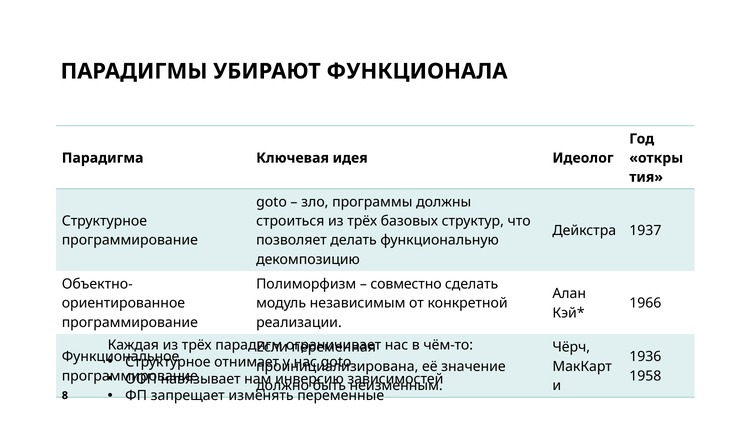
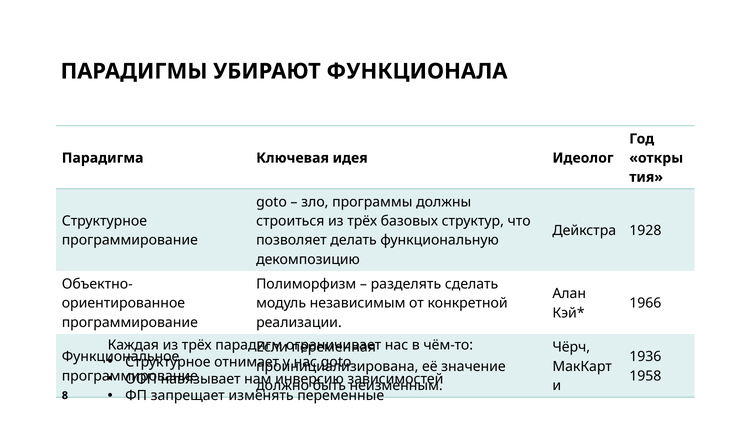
1937: 1937 -> 1928
совместно: совместно -> разделять
